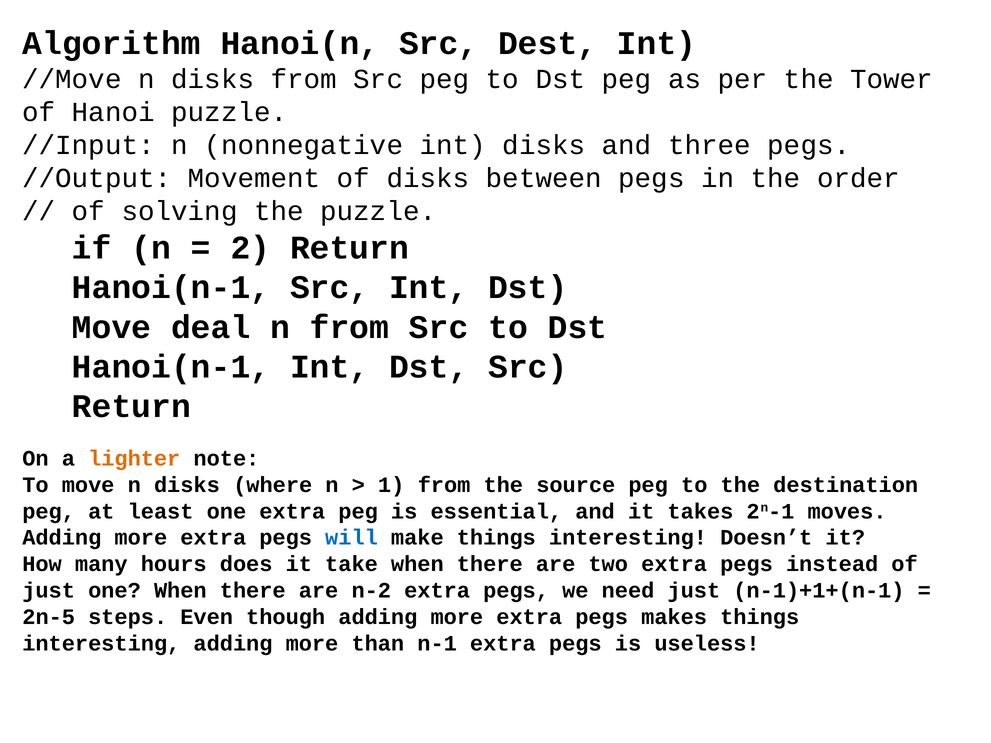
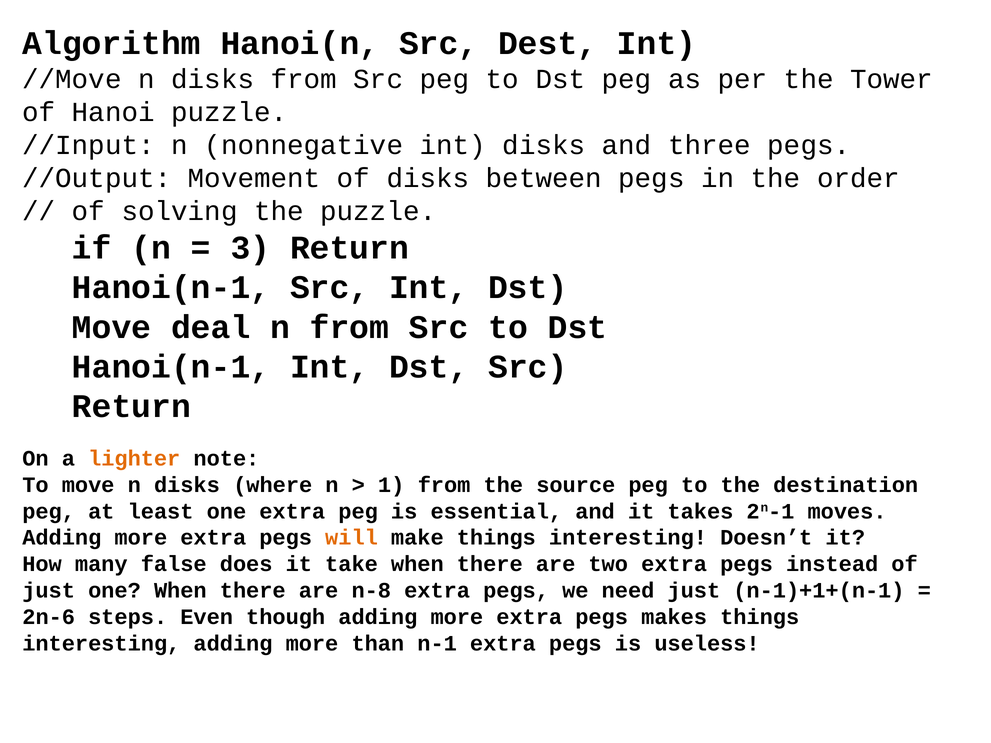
2: 2 -> 3
will colour: blue -> orange
hours: hours -> false
n-2: n-2 -> n-8
2n-5: 2n-5 -> 2n-6
